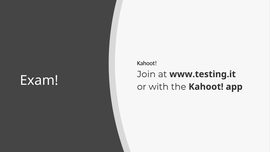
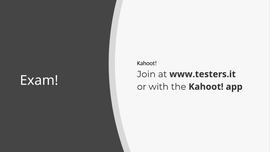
www.testing.it: www.testing.it -> www.testers.it
